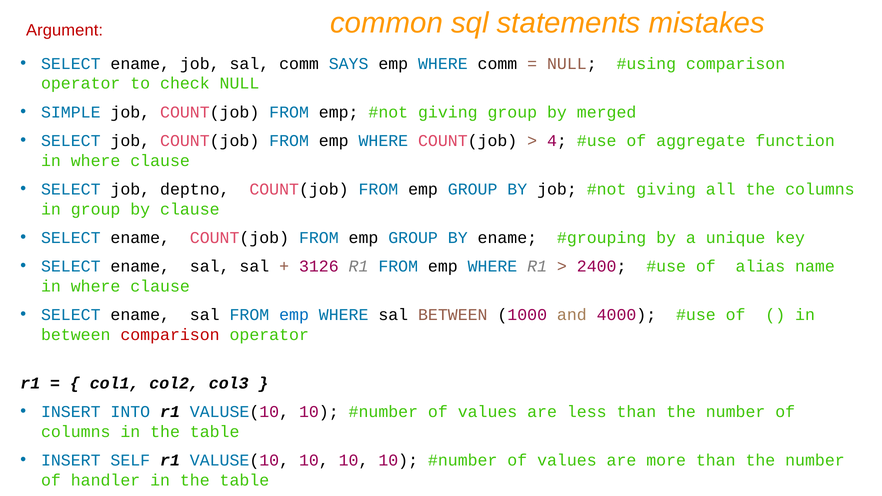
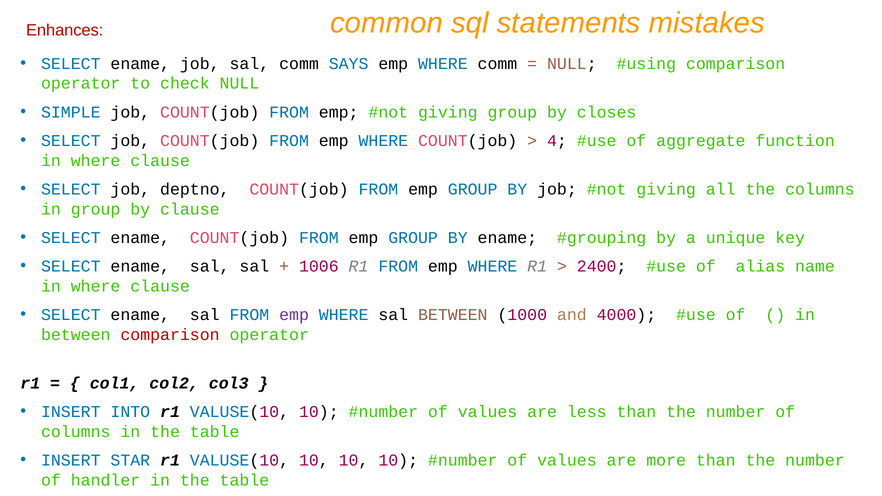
Argument: Argument -> Enhances
merged: merged -> closes
3126: 3126 -> 1006
emp at (294, 315) colour: blue -> purple
SELF: SELF -> STAR
